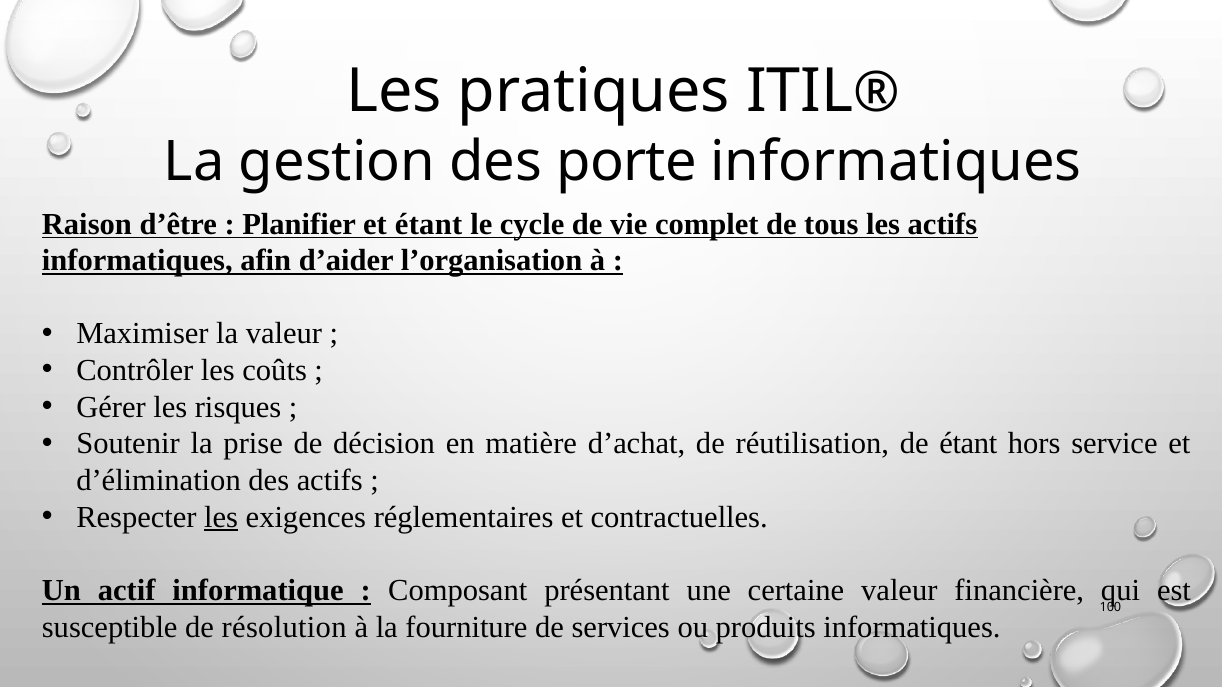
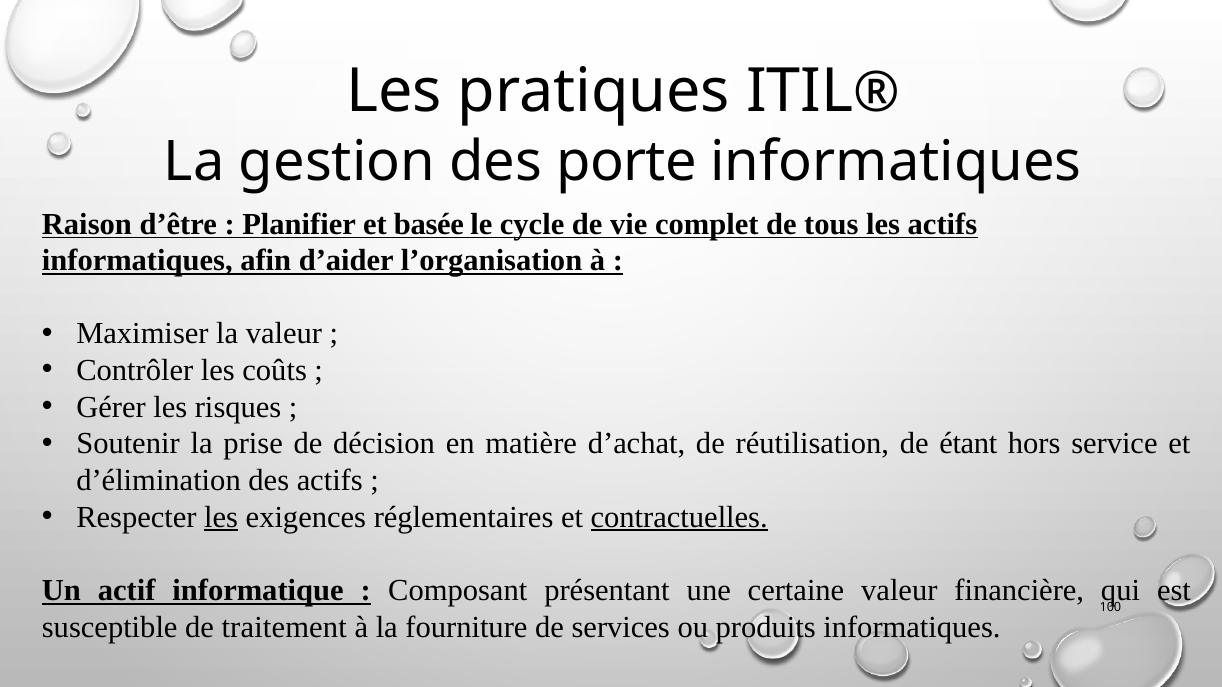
et étant: étant -> basée
contractuelles underline: none -> present
résolution: résolution -> traitement
